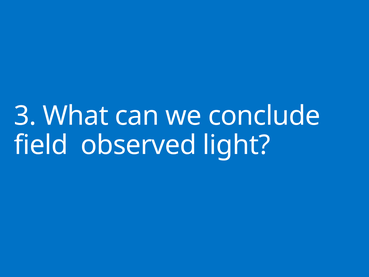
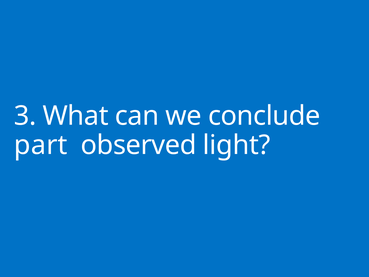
field: field -> part
